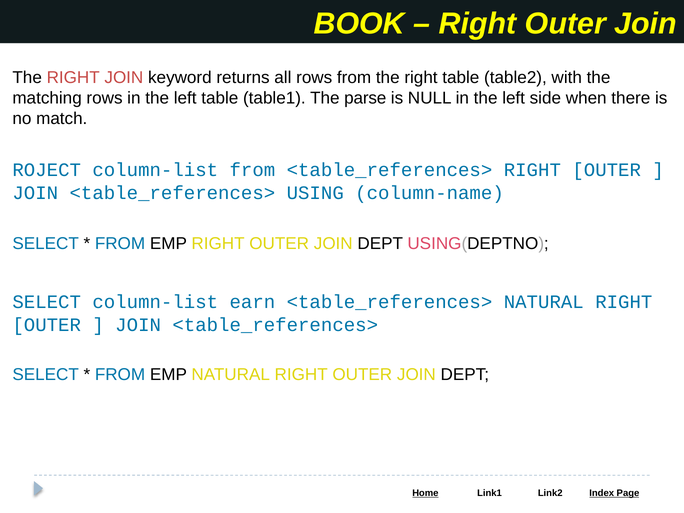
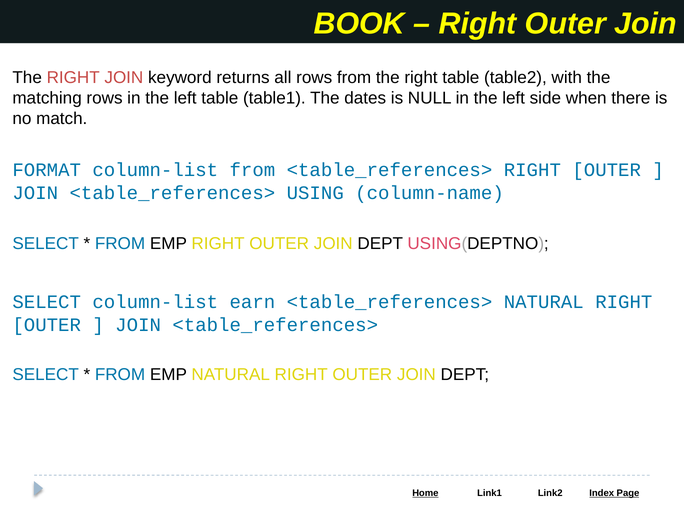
parse: parse -> dates
ROJECT: ROJECT -> FORMAT
